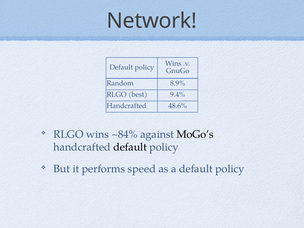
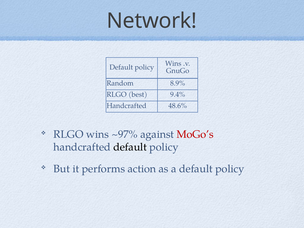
~84%: ~84% -> ~97%
MoGo’s colour: black -> red
speed: speed -> action
